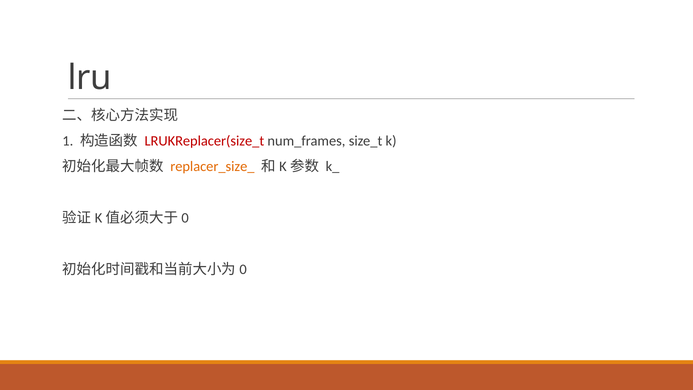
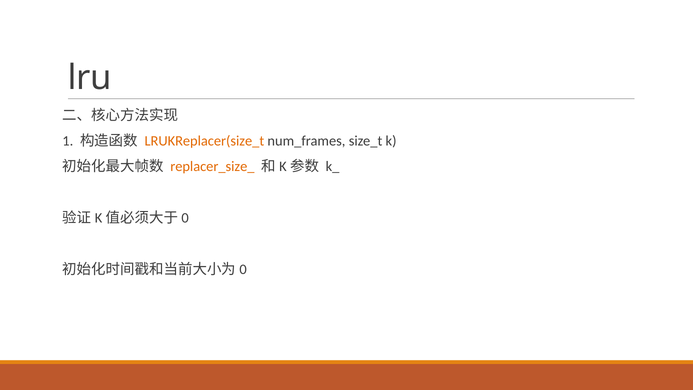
LRUKReplacer(size_t colour: red -> orange
